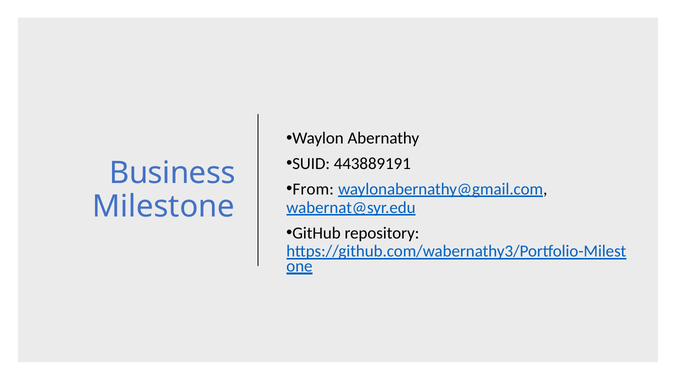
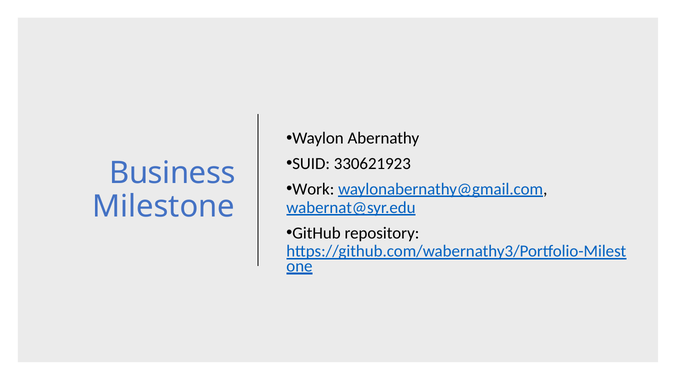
443889191: 443889191 -> 330621923
From: From -> Work
